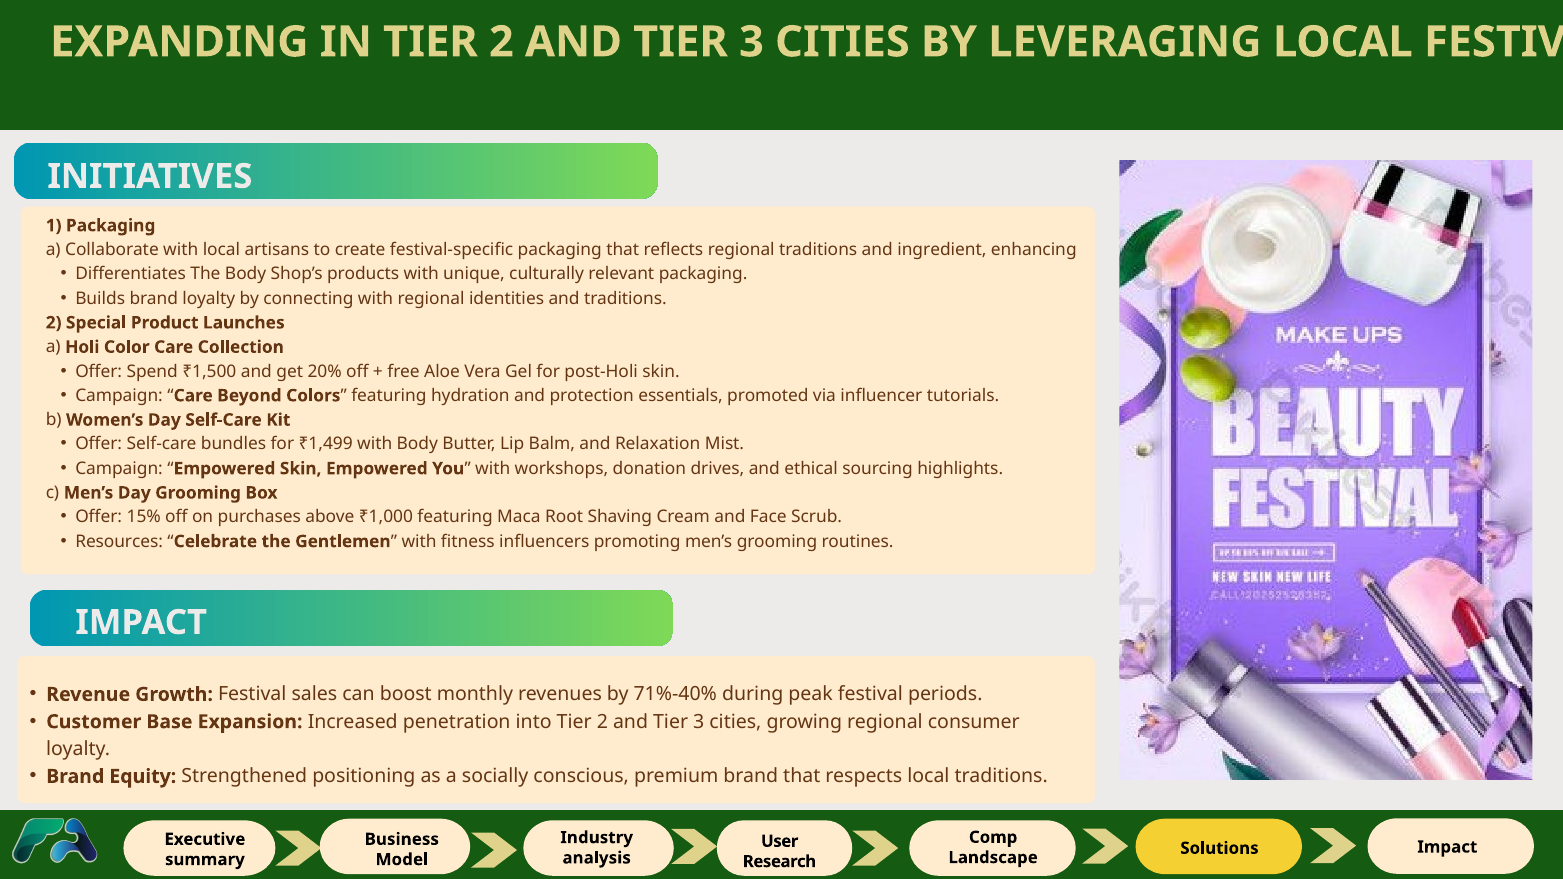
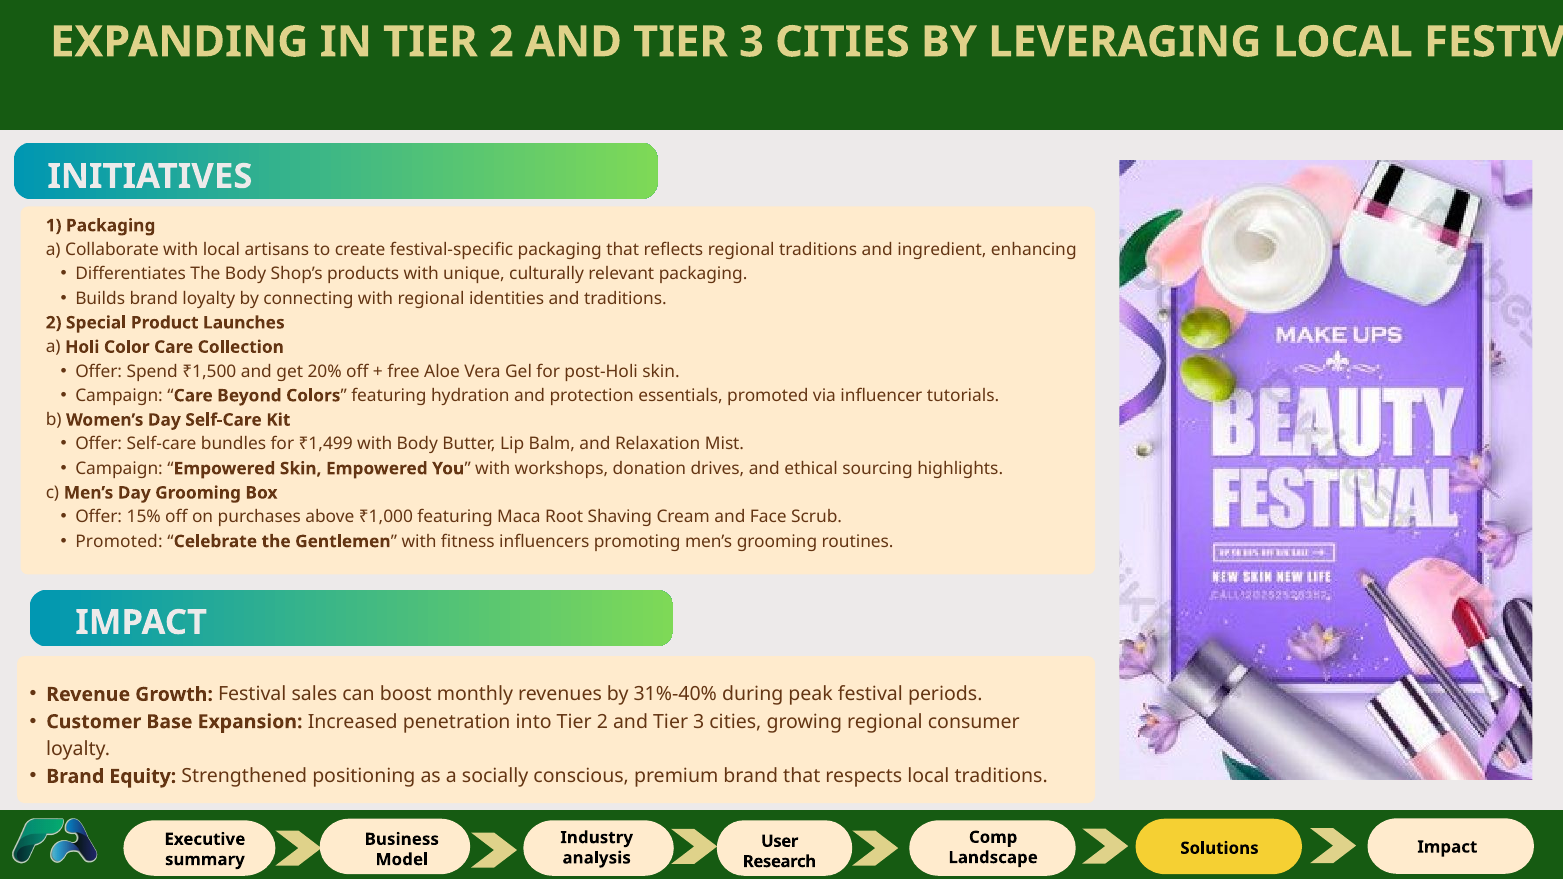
Resources at (119, 542): Resources -> Promoted
71%-40%: 71%-40% -> 31%-40%
